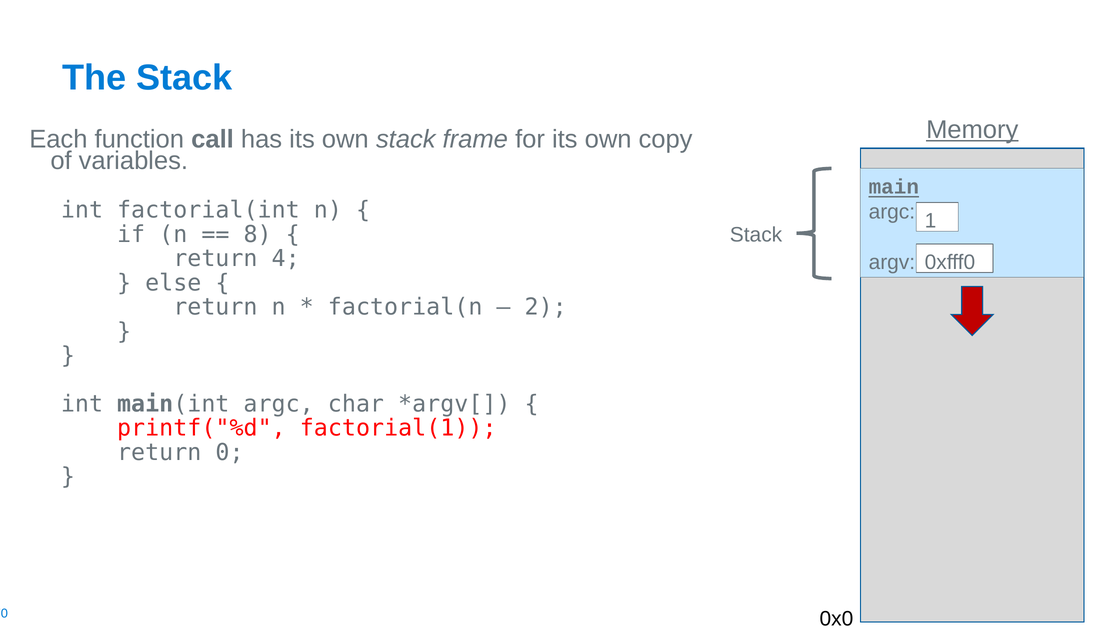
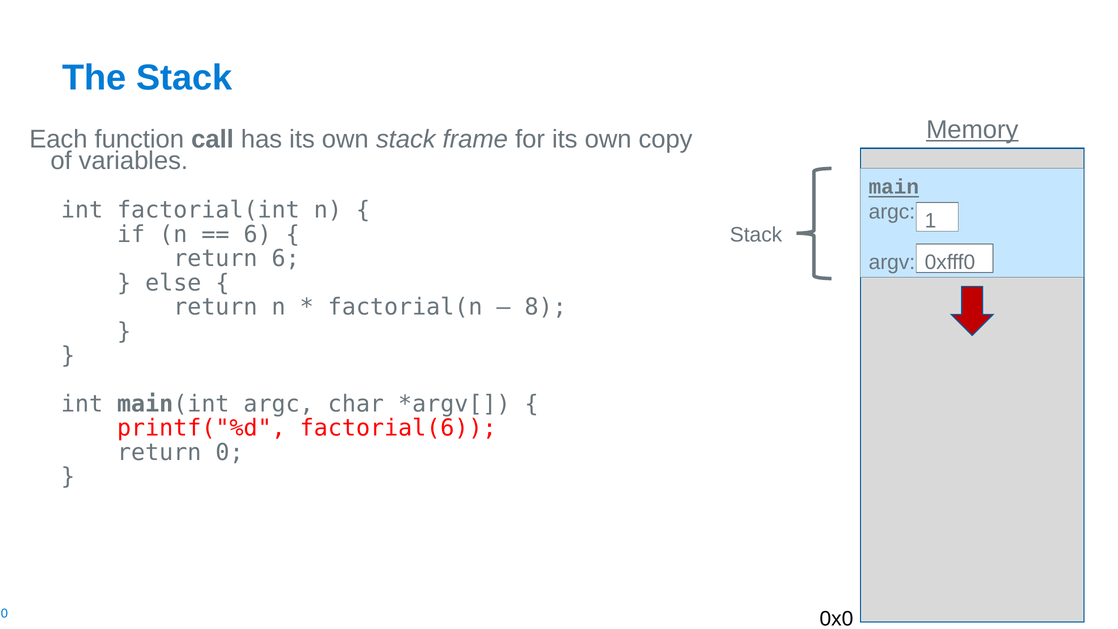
8 at (258, 234): 8 -> 6
return 4: 4 -> 6
2: 2 -> 8
factorial(1: factorial(1 -> factorial(6
